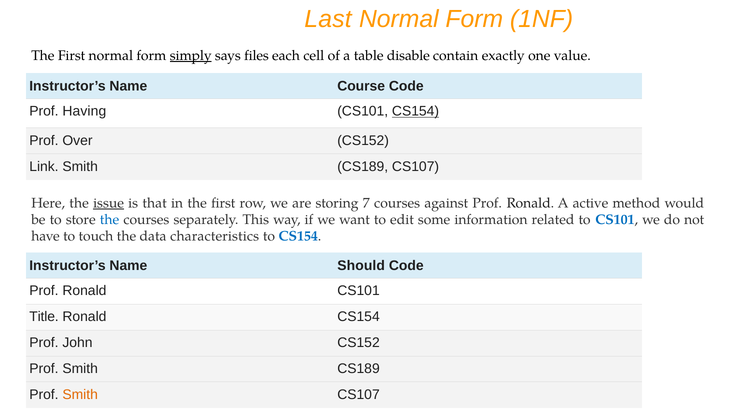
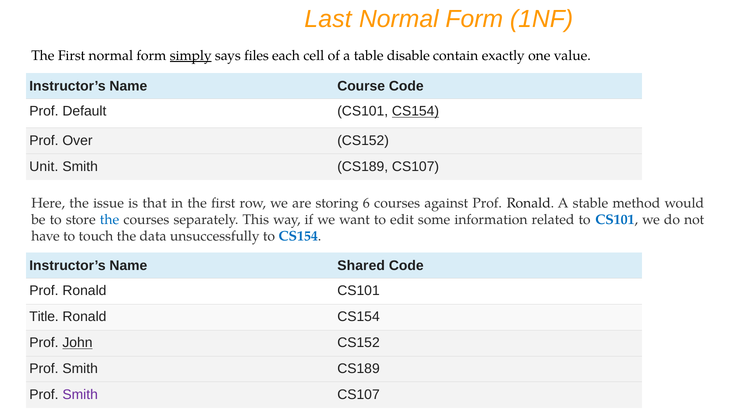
Having: Having -> Default
Link: Link -> Unit
issue underline: present -> none
7: 7 -> 6
active: active -> stable
characteristics: characteristics -> unsuccessfully
Should: Should -> Shared
John underline: none -> present
Smith at (80, 394) colour: orange -> purple
